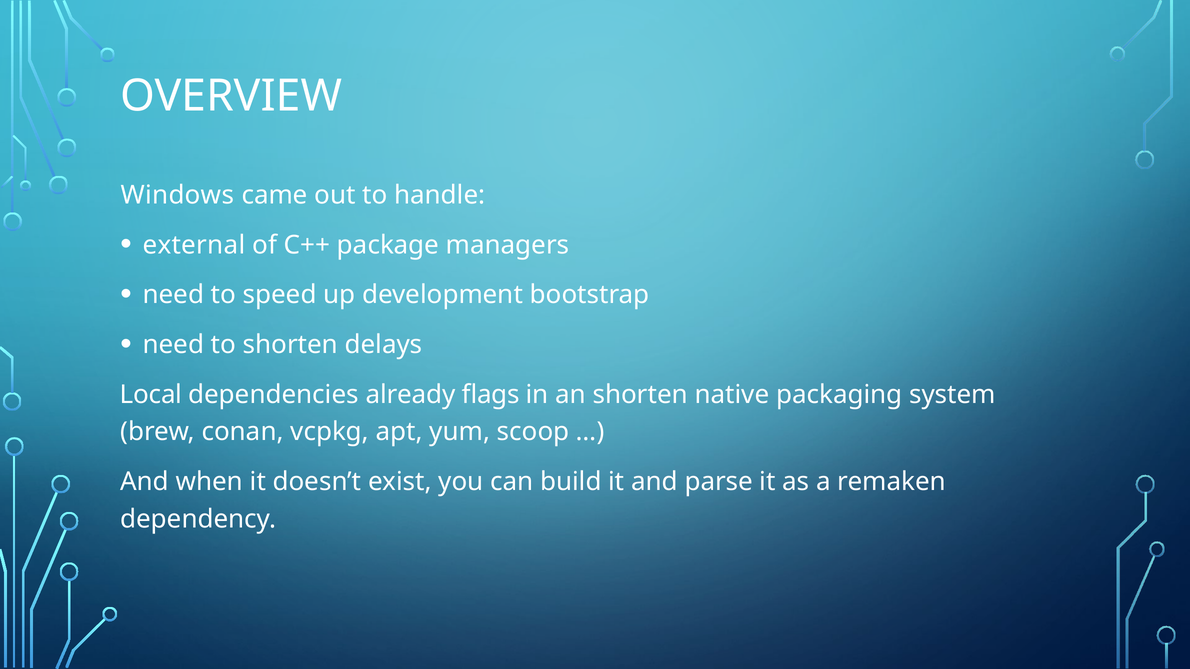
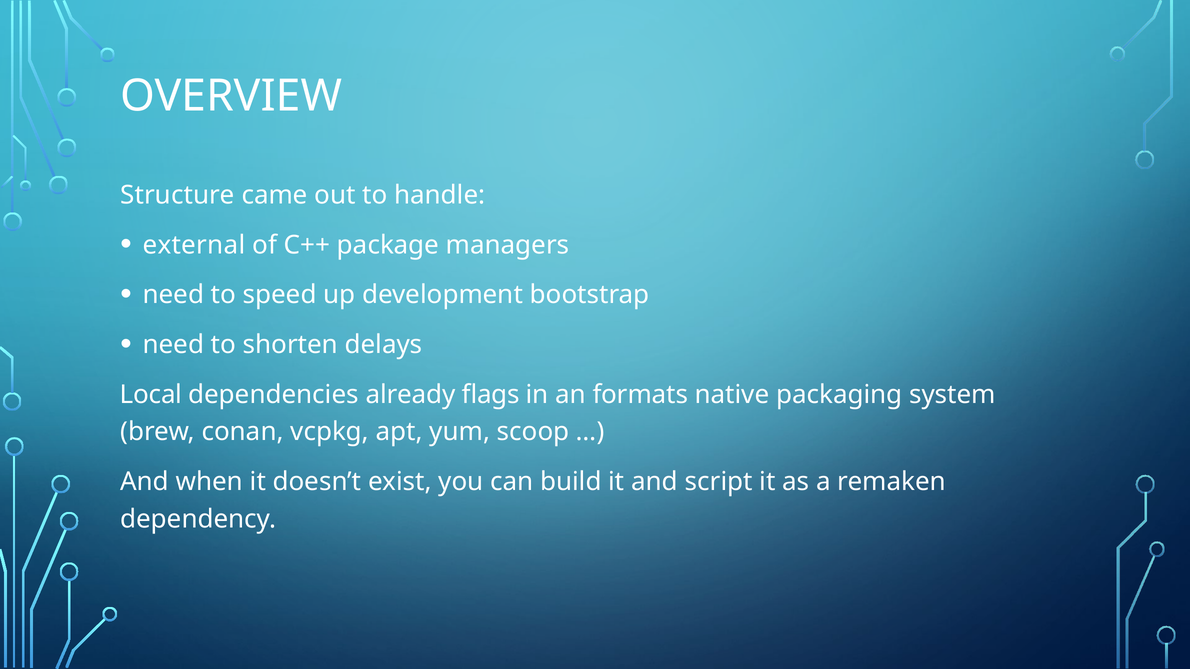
Windows: Windows -> Structure
an shorten: shorten -> formats
parse: parse -> script
